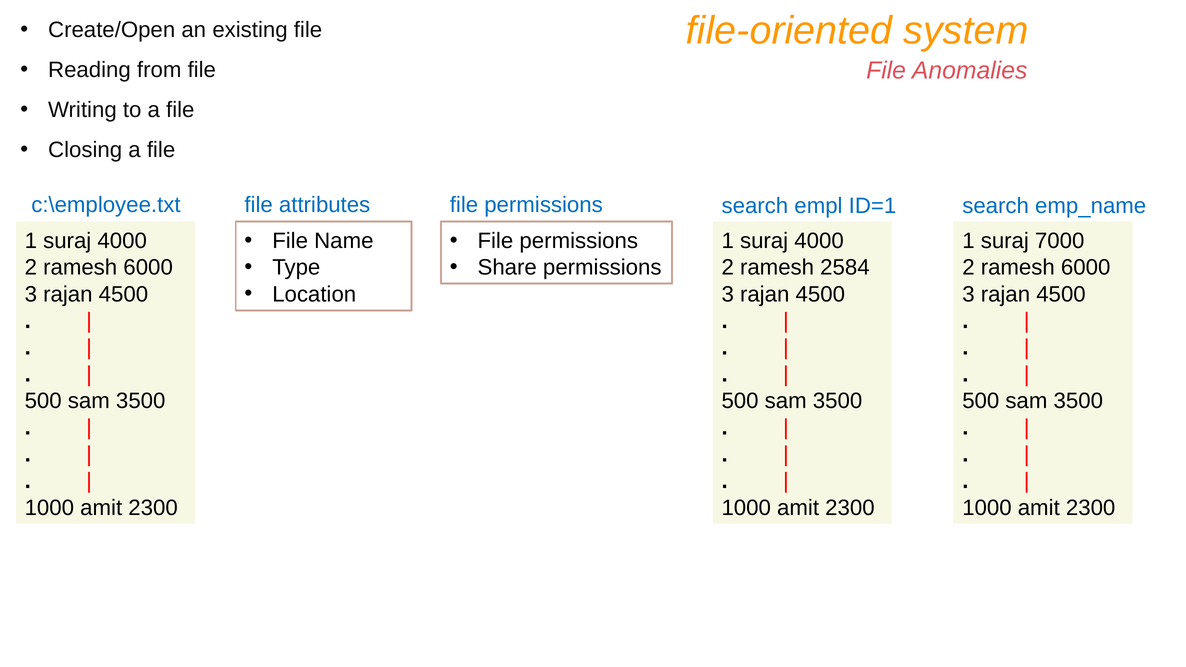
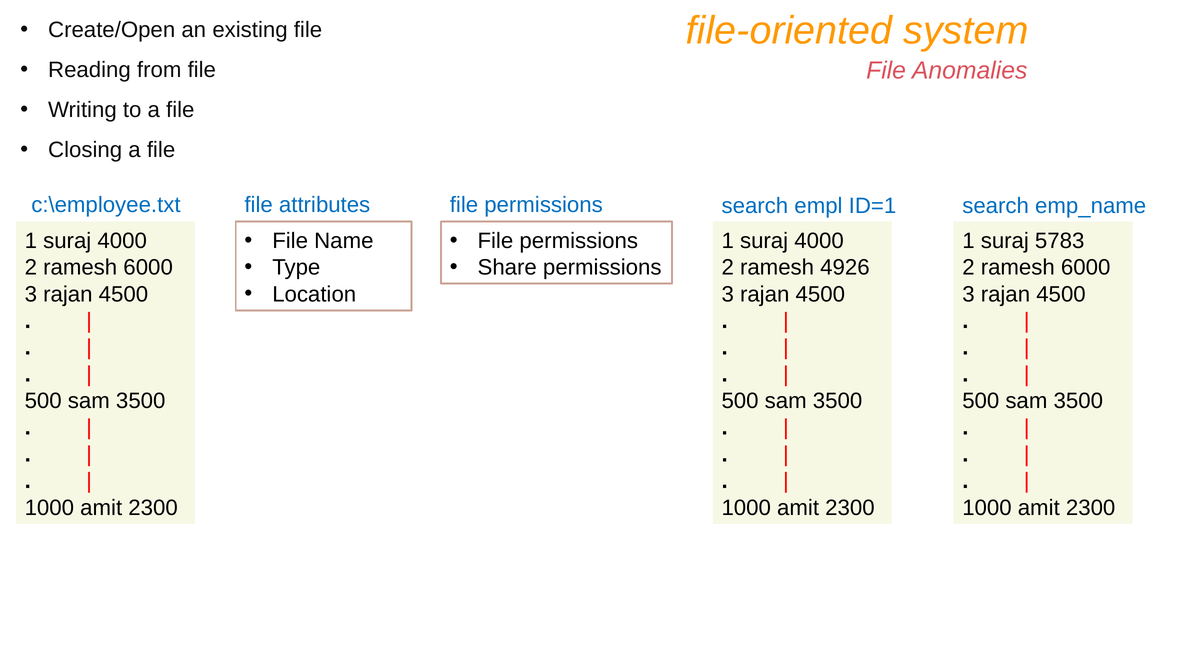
7000: 7000 -> 5783
2584: 2584 -> 4926
